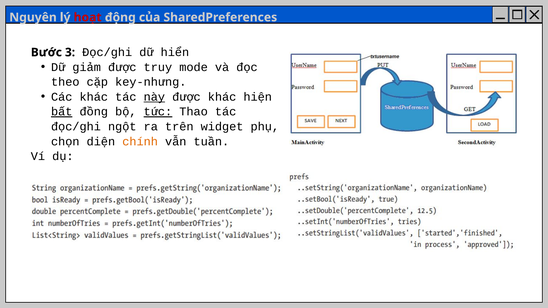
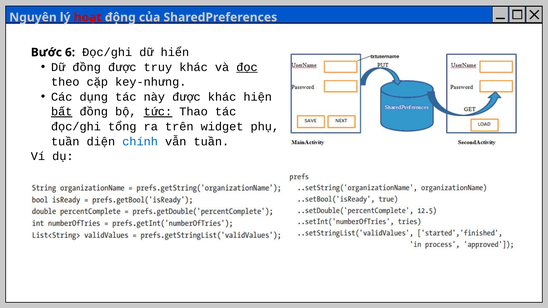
3: 3 -> 6
Dữ giảm: giảm -> đồng
truy mode: mode -> khác
đọc underline: none -> present
Các khác: khác -> dụng
này underline: present -> none
ngột: ngột -> tổng
chọn at (65, 142): chọn -> tuần
chính colour: orange -> blue
